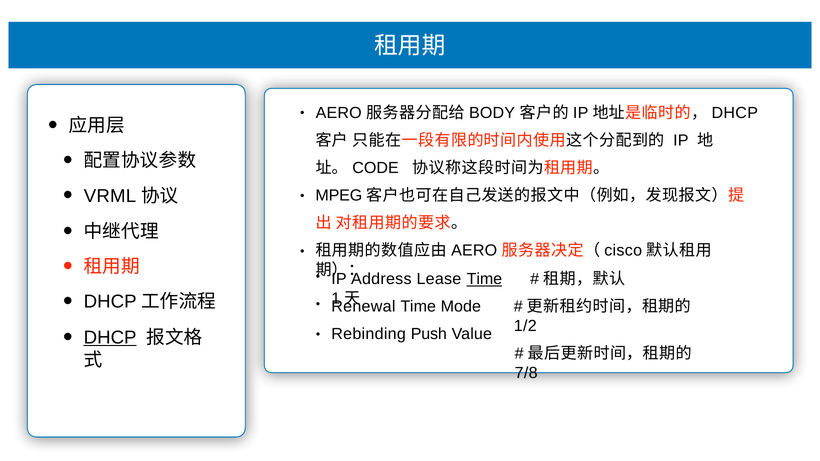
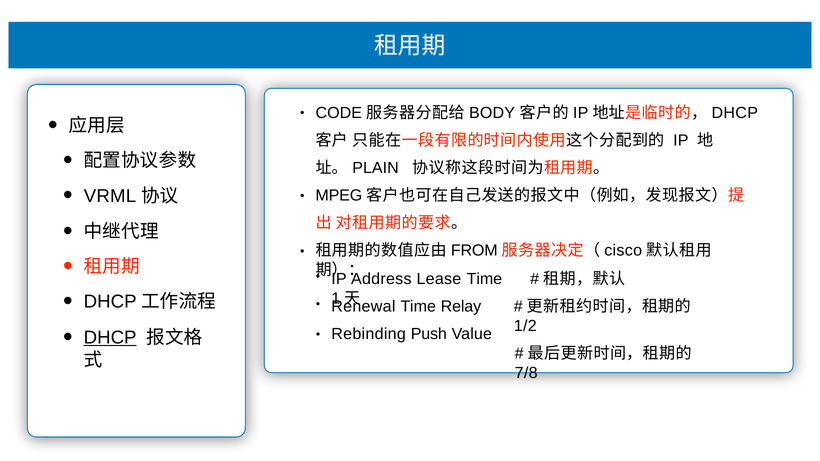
AERO at (339, 113): AERO -> CODE
CODE: CODE -> PLAIN
AERO at (474, 251): AERO -> FROM
Time at (484, 279) underline: present -> none
Mode: Mode -> Relay
